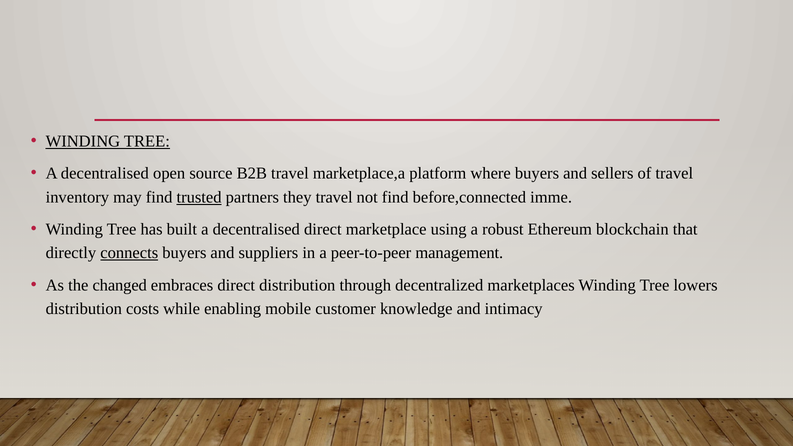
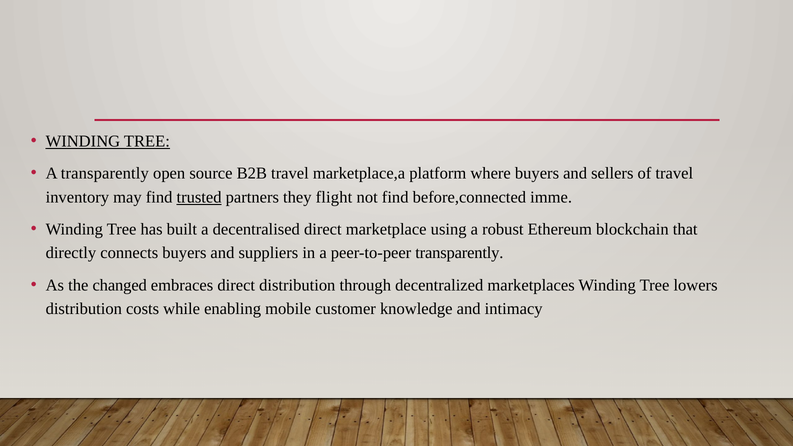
decentralised at (105, 173): decentralised -> transparently
they travel: travel -> flight
connects underline: present -> none
peer-to-peer management: management -> transparently
